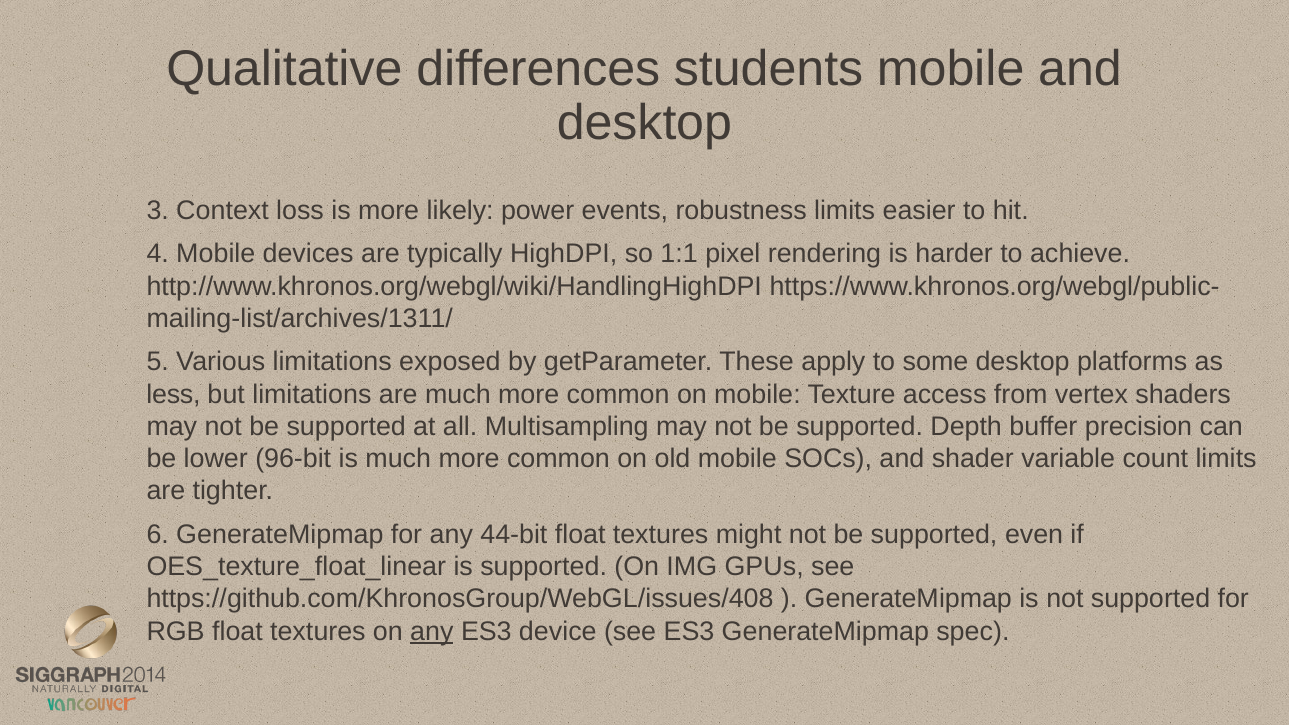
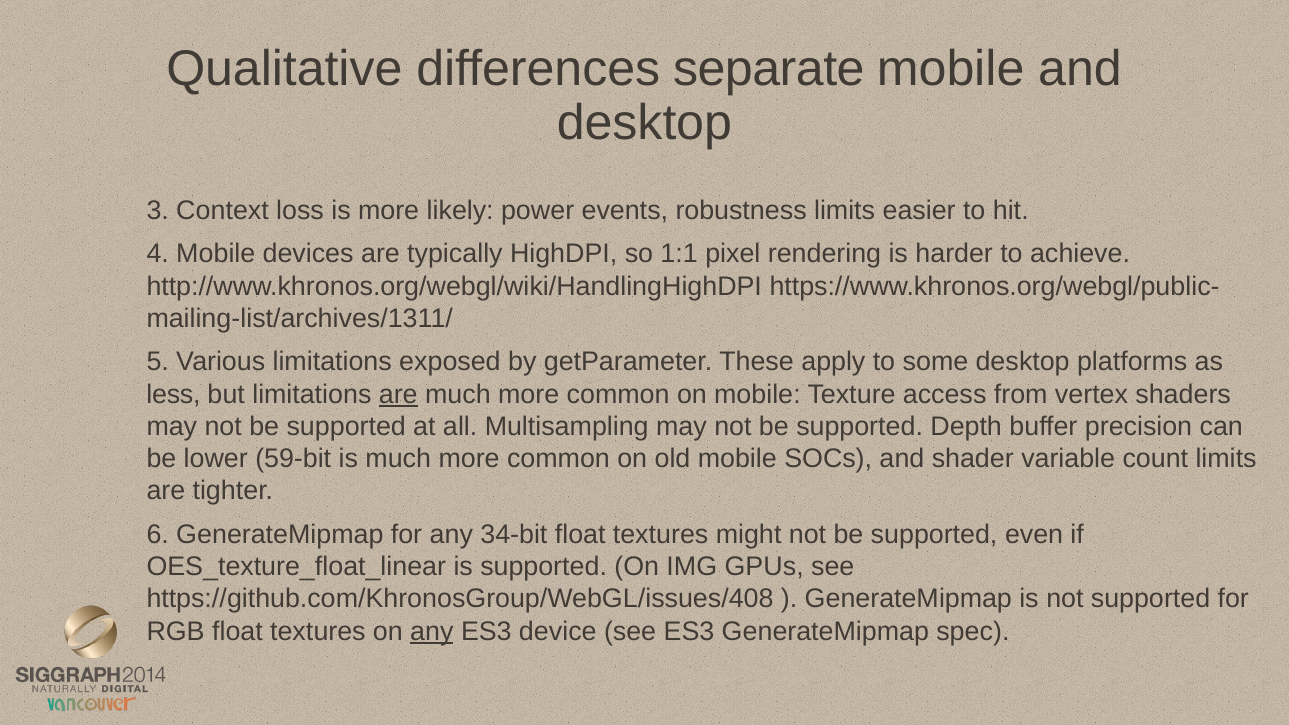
students: students -> separate
are at (398, 394) underline: none -> present
96-bit: 96-bit -> 59-bit
44-bit: 44-bit -> 34-bit
